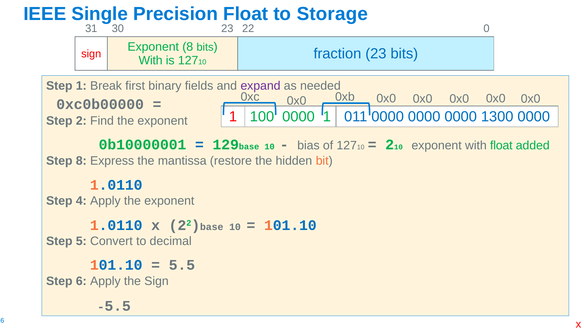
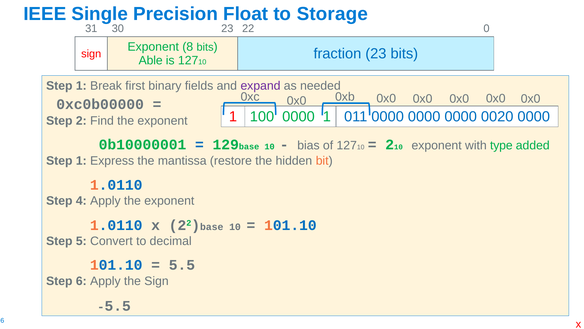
With at (151, 60): With -> Able
1300: 1300 -> 0020
with float: float -> type
8 at (81, 160): 8 -> 1
